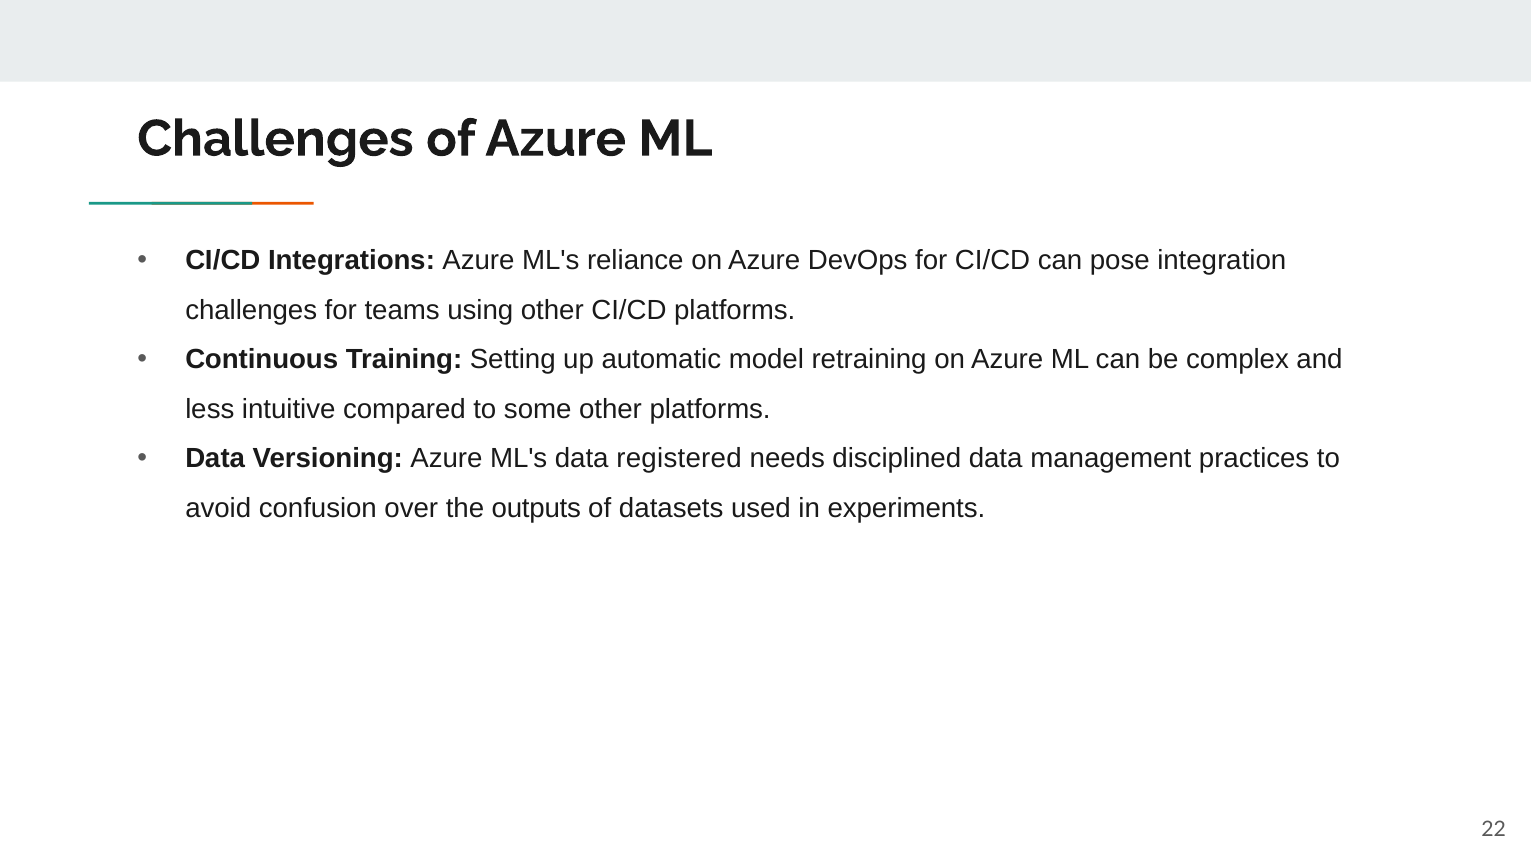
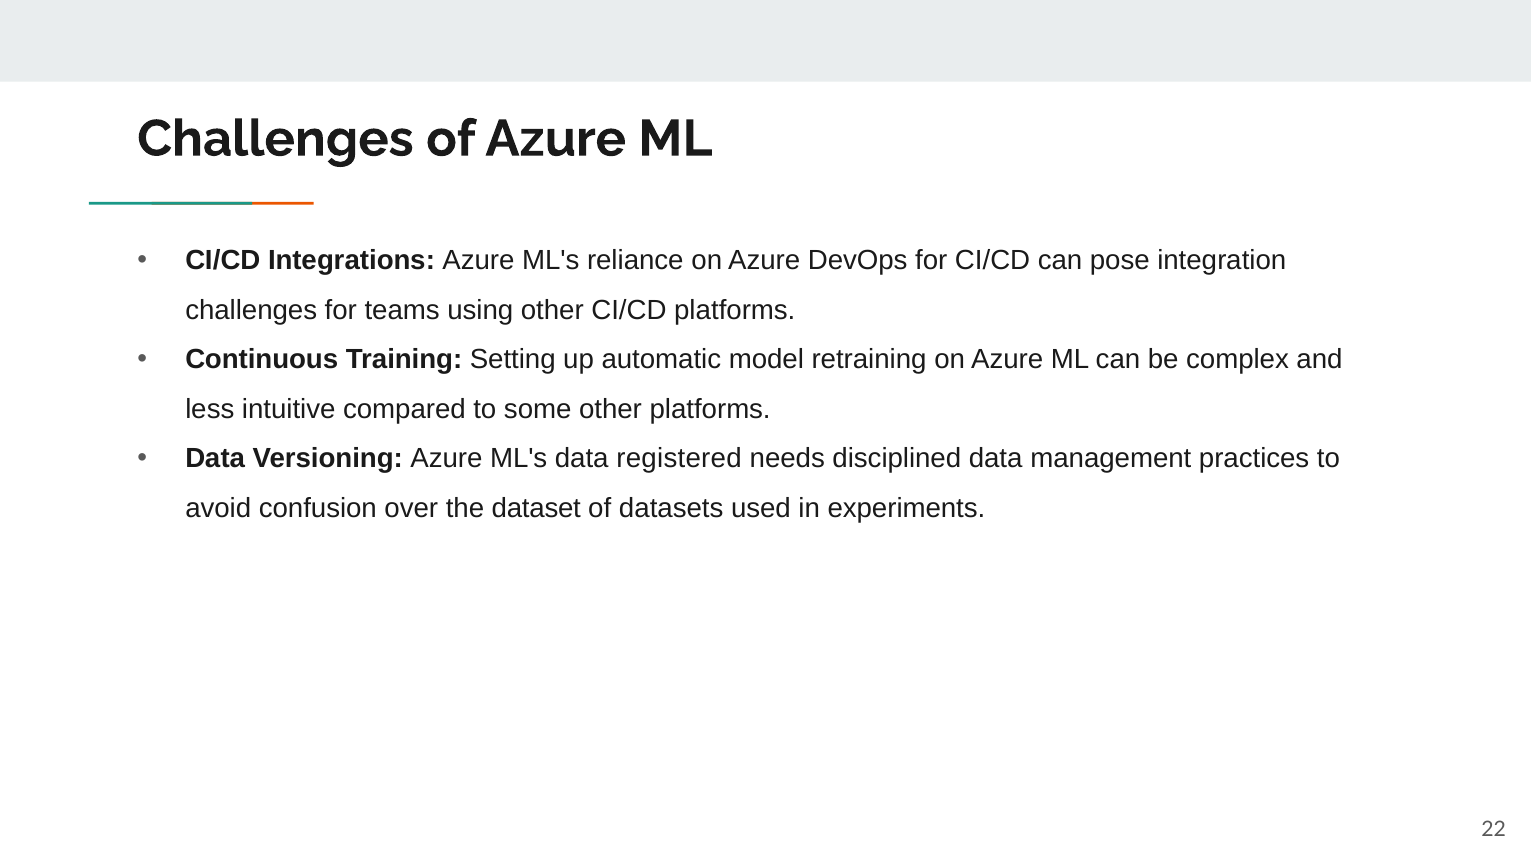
outputs: outputs -> dataset
